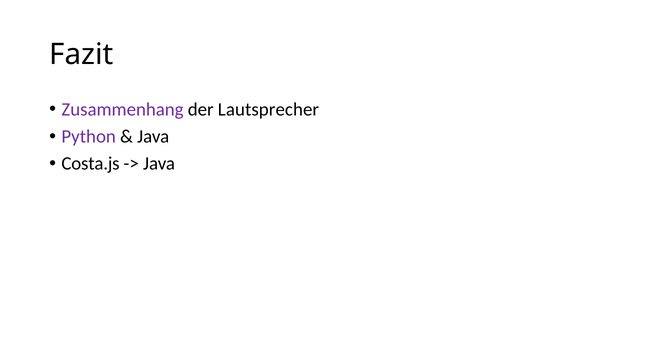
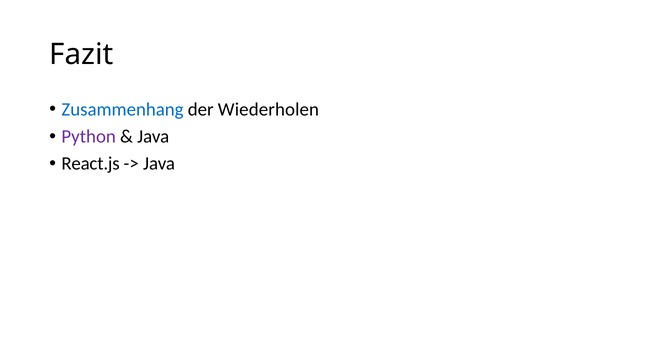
Zusammenhang colour: purple -> blue
Lautsprecher: Lautsprecher -> Wiederholen
Costa.js: Costa.js -> React.js
